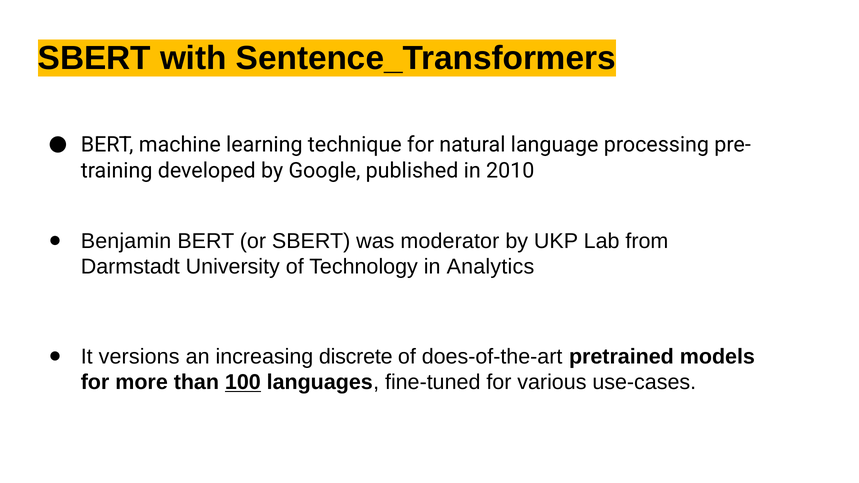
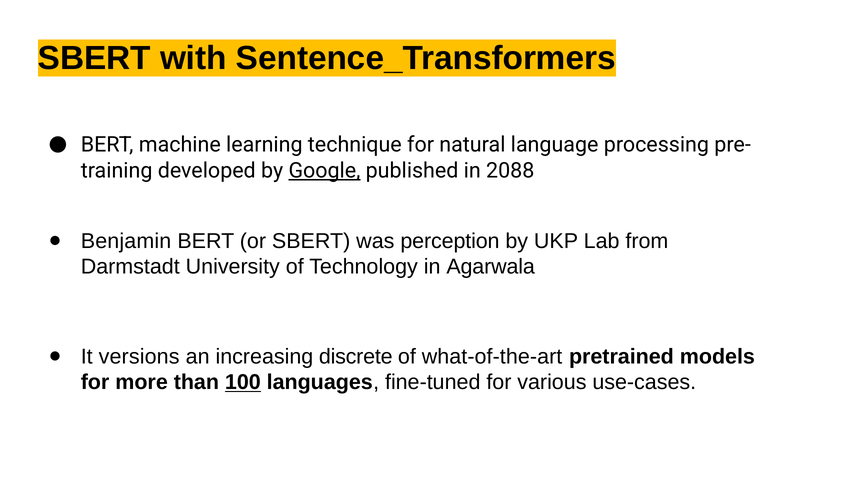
Google underline: none -> present
2010: 2010 -> 2088
moderator: moderator -> perception
Analytics: Analytics -> Agarwala
does-of-the-art: does-of-the-art -> what-of-the-art
